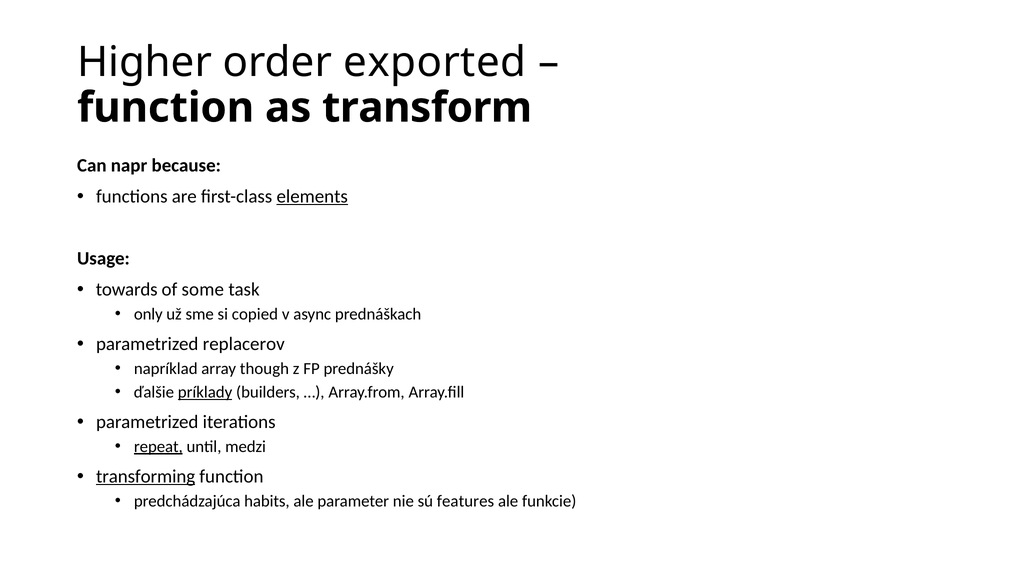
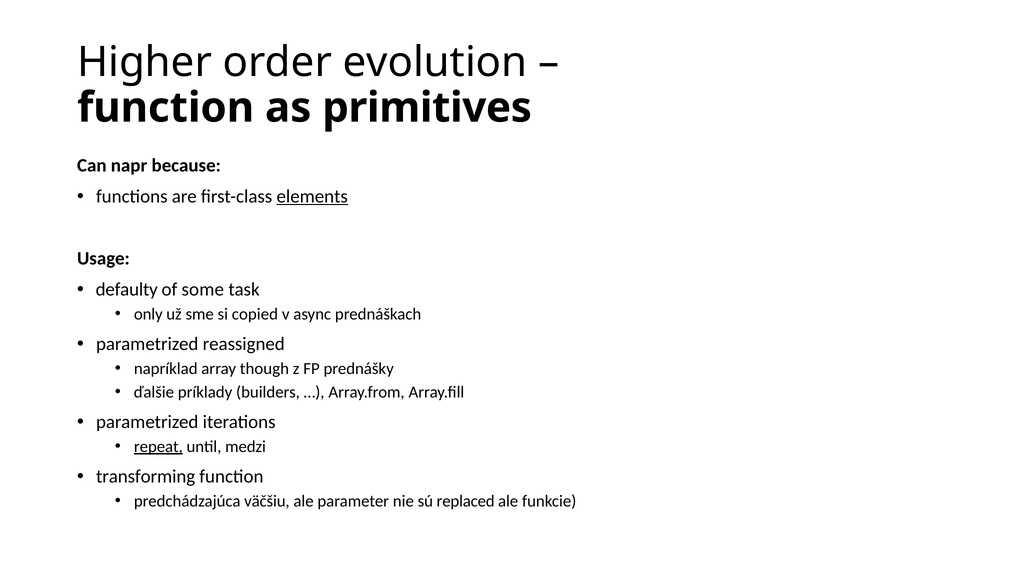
exported: exported -> evolution
transform: transform -> primitives
towards: towards -> defaulty
replacerov: replacerov -> reassigned
príklady underline: present -> none
transforming underline: present -> none
habits: habits -> väčšiu
features: features -> replaced
